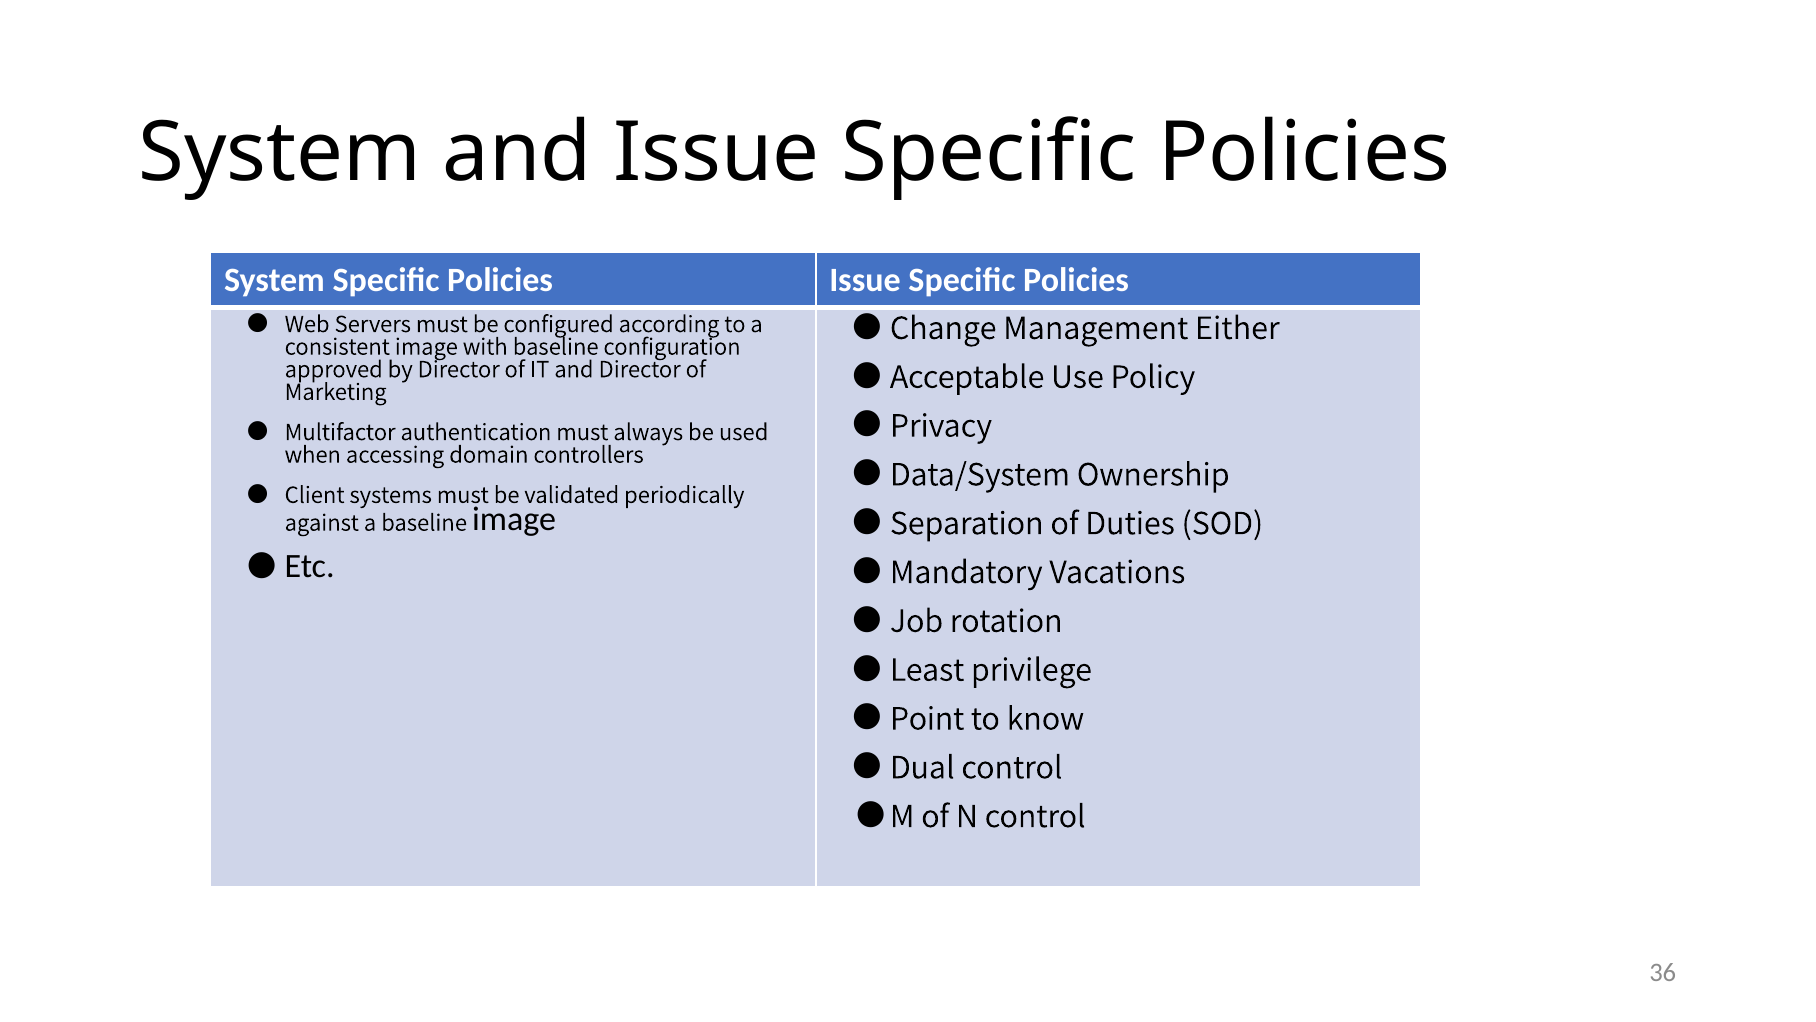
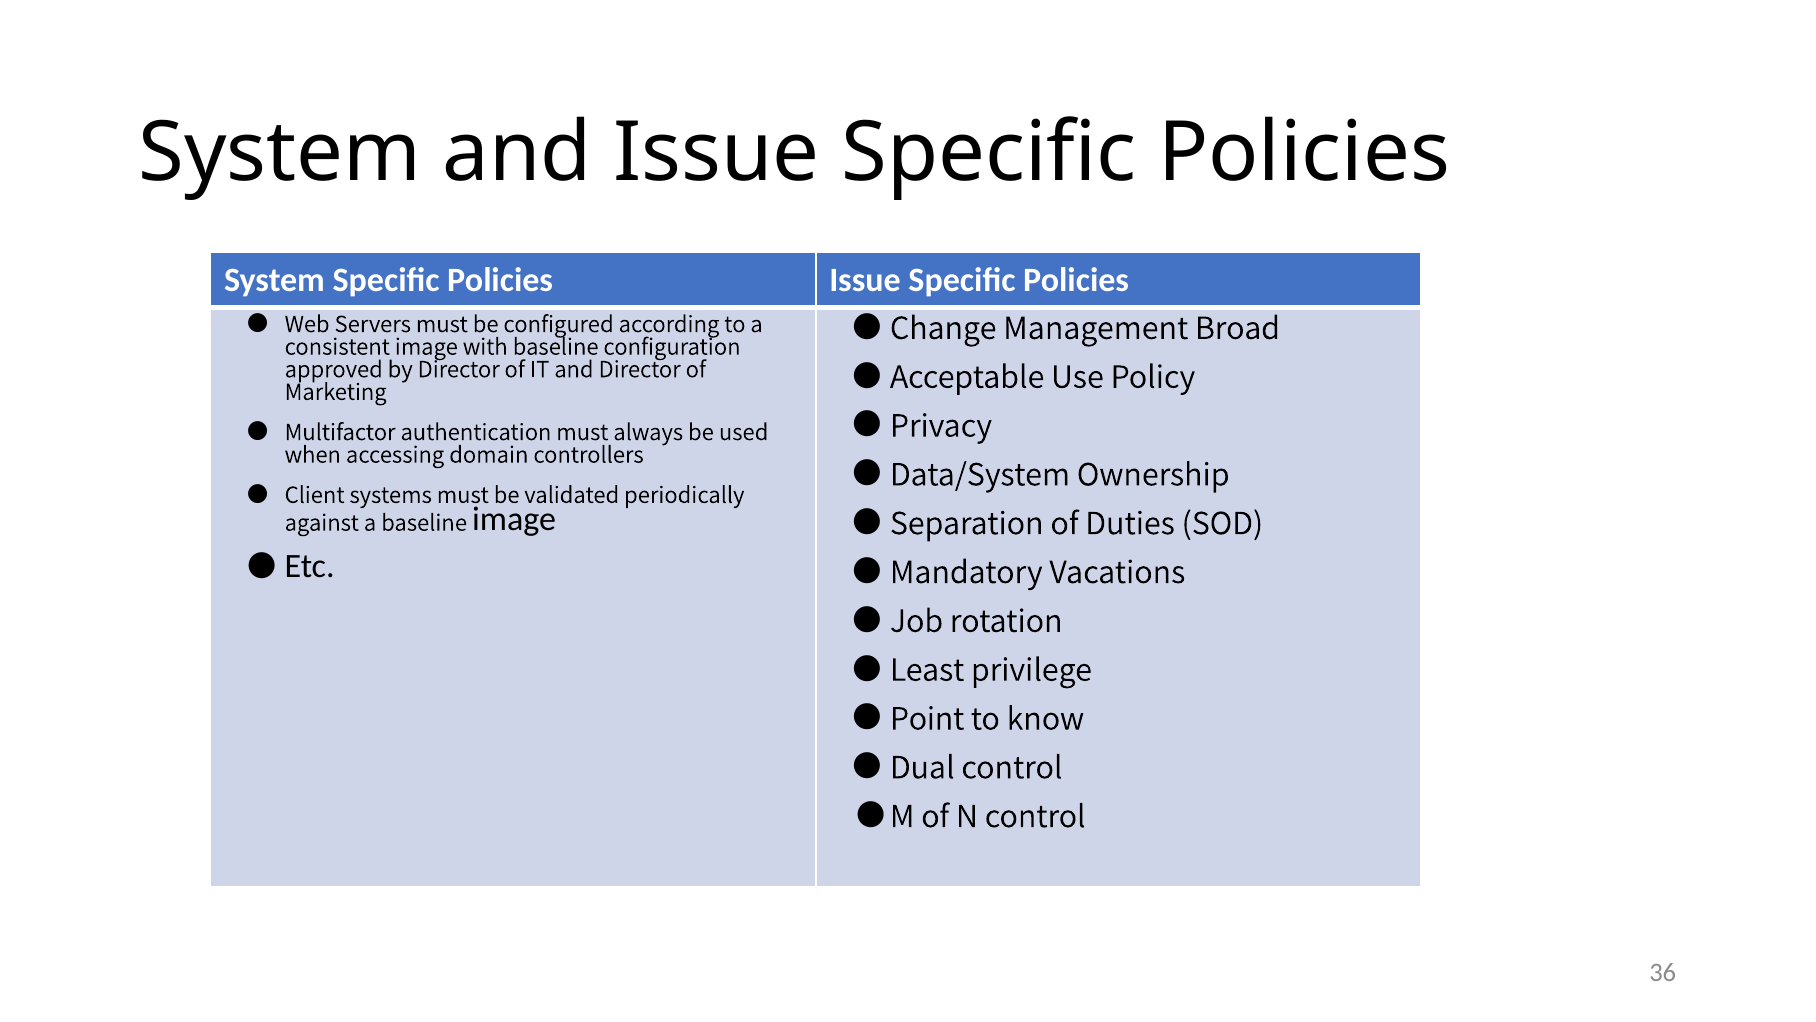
Either: Either -> Broad
